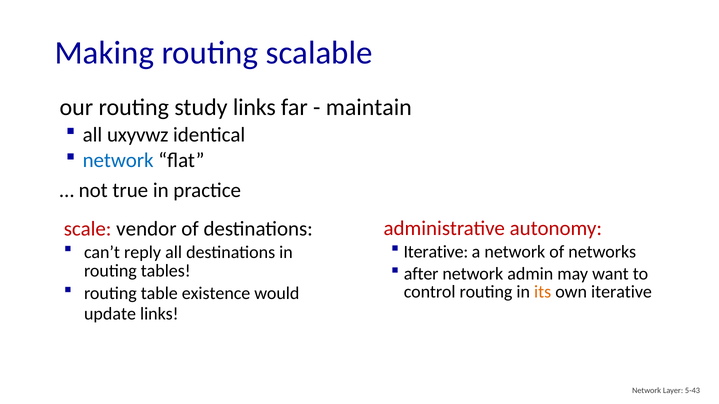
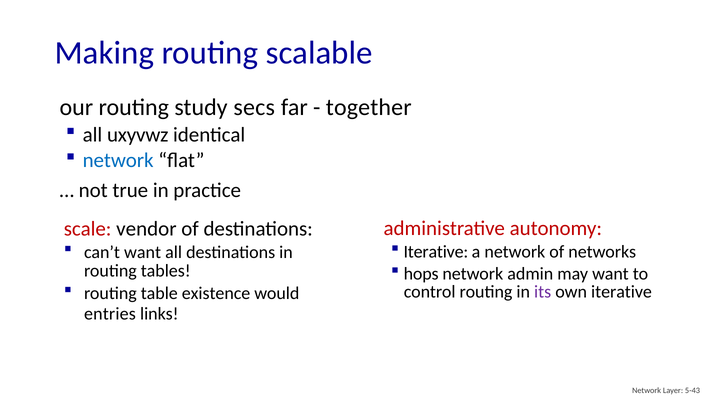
study links: links -> secs
maintain: maintain -> together
can’t reply: reply -> want
after: after -> hops
its colour: orange -> purple
update: update -> entries
